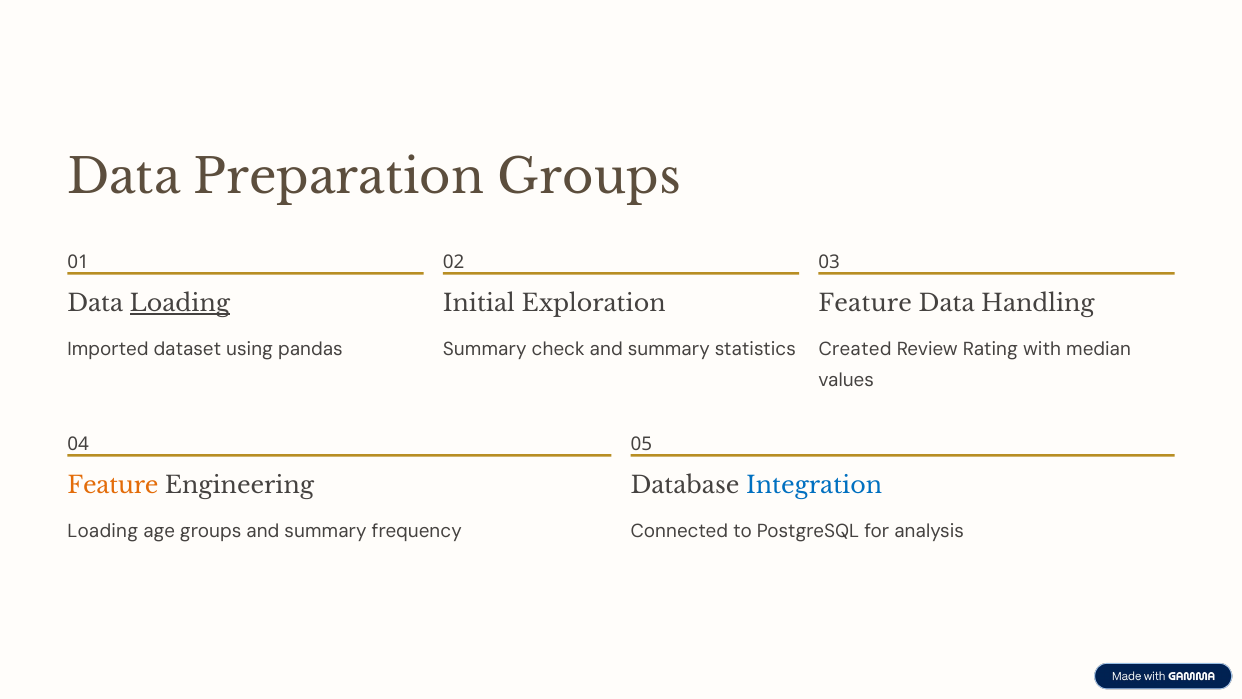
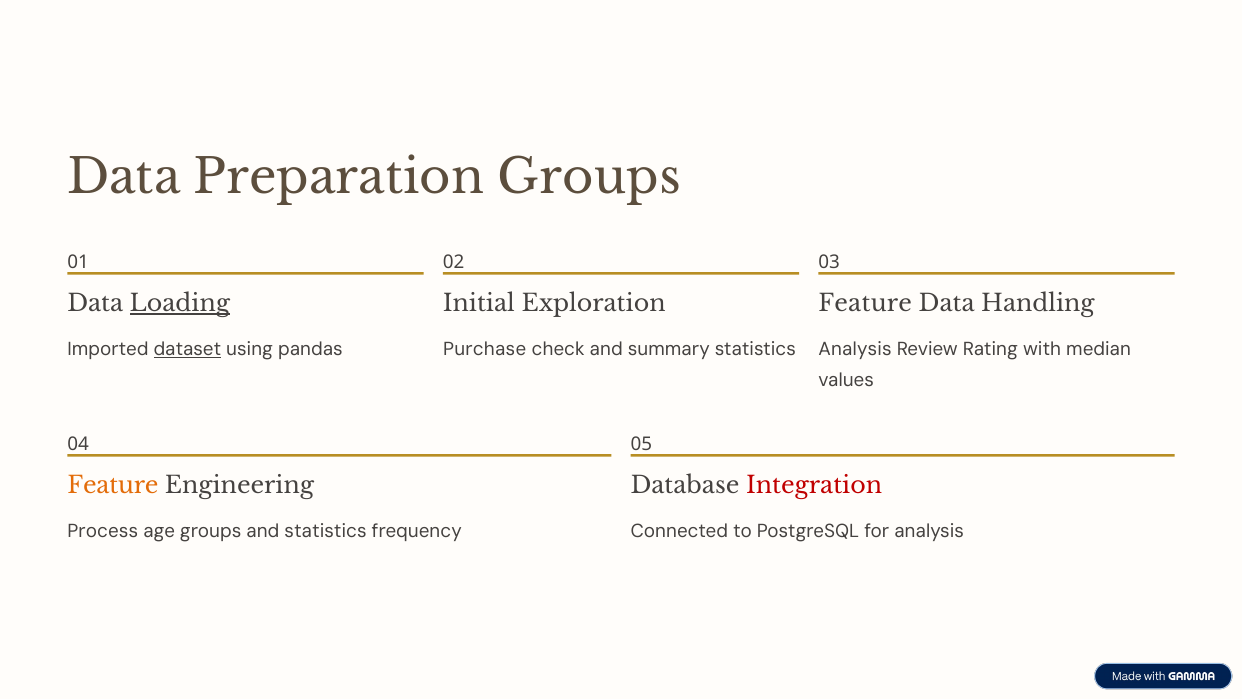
dataset underline: none -> present
Summary at (485, 349): Summary -> Purchase
Created at (855, 349): Created -> Analysis
Integration colour: blue -> red
Loading at (103, 531): Loading -> Process
groups and summary: summary -> statistics
